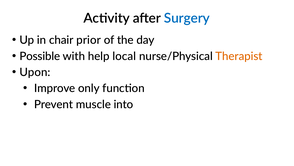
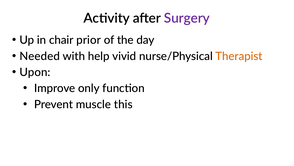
Surgery colour: blue -> purple
Possible: Possible -> Needed
local: local -> vivid
into: into -> this
